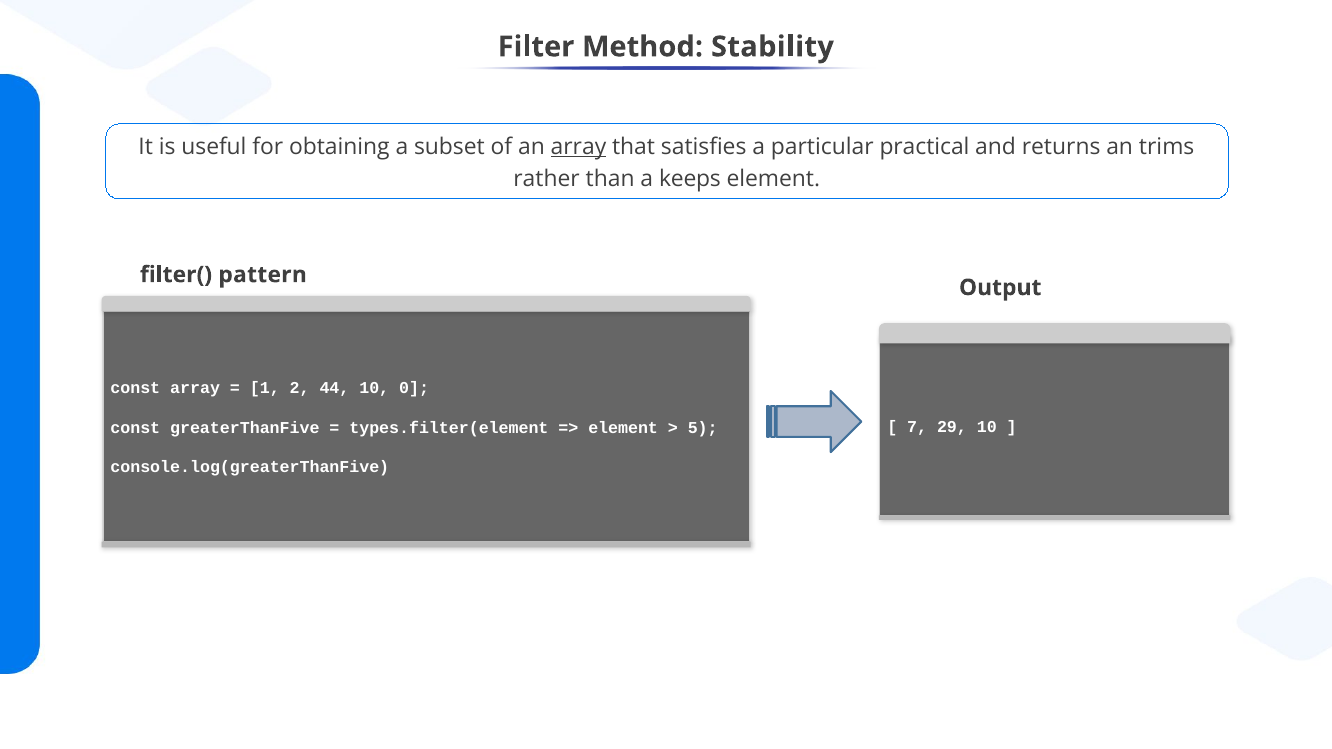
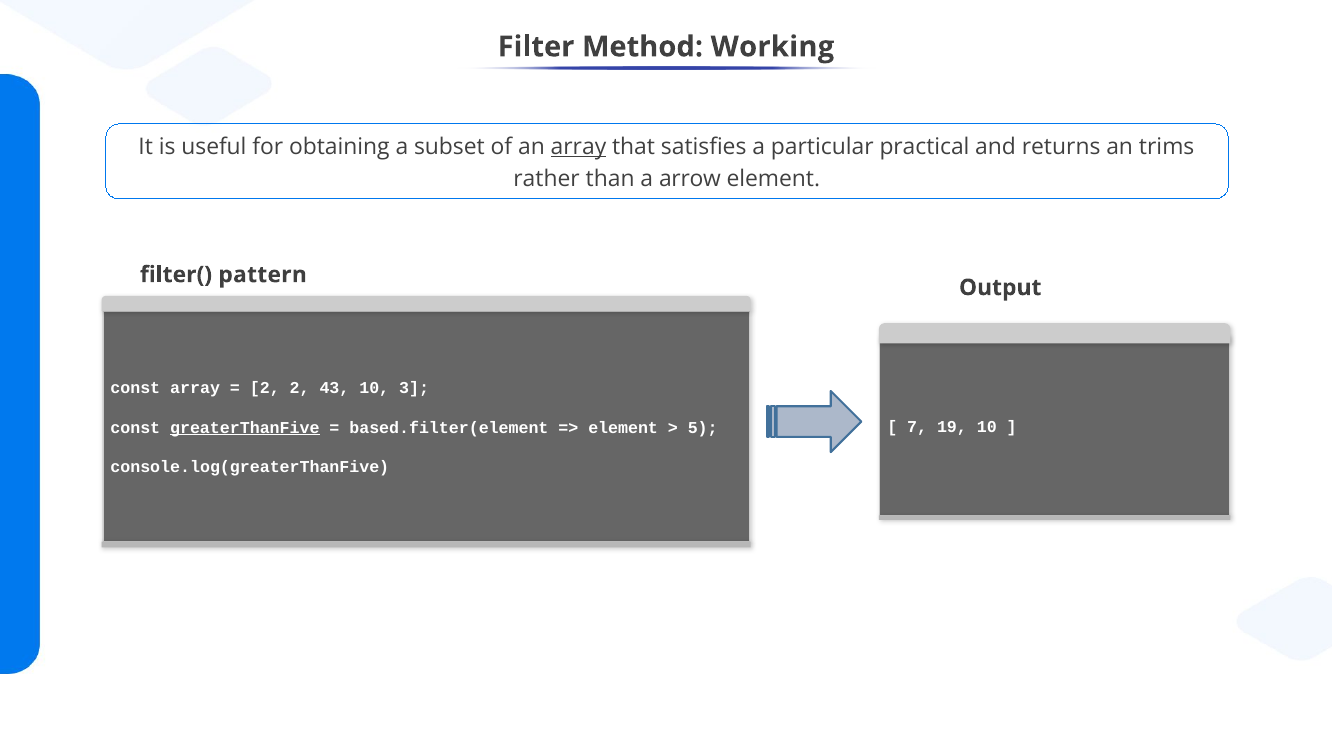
Stability: Stability -> Working
keeps: keeps -> arrow
1 at (265, 388): 1 -> 2
44: 44 -> 43
0: 0 -> 3
29: 29 -> 19
greaterThanFive underline: none -> present
types.filter(element: types.filter(element -> based.filter(element
